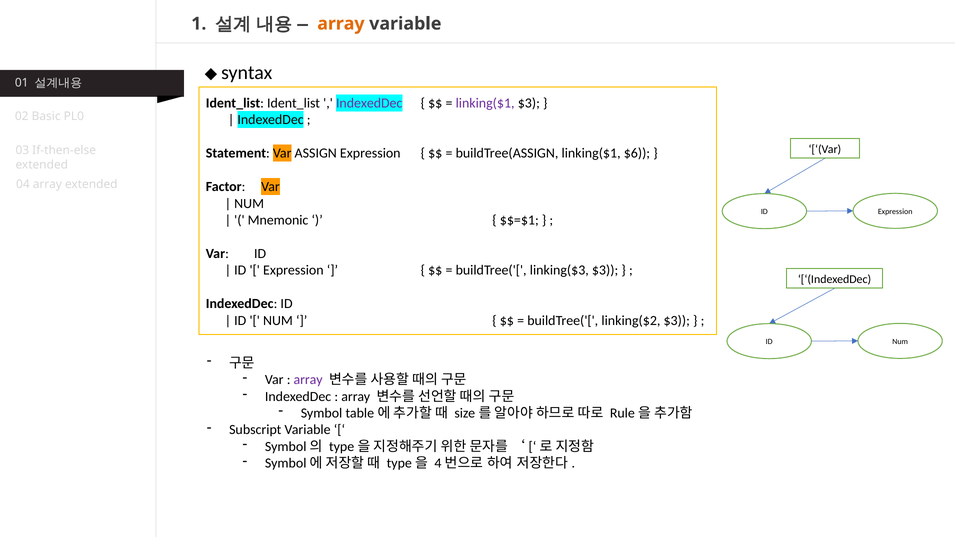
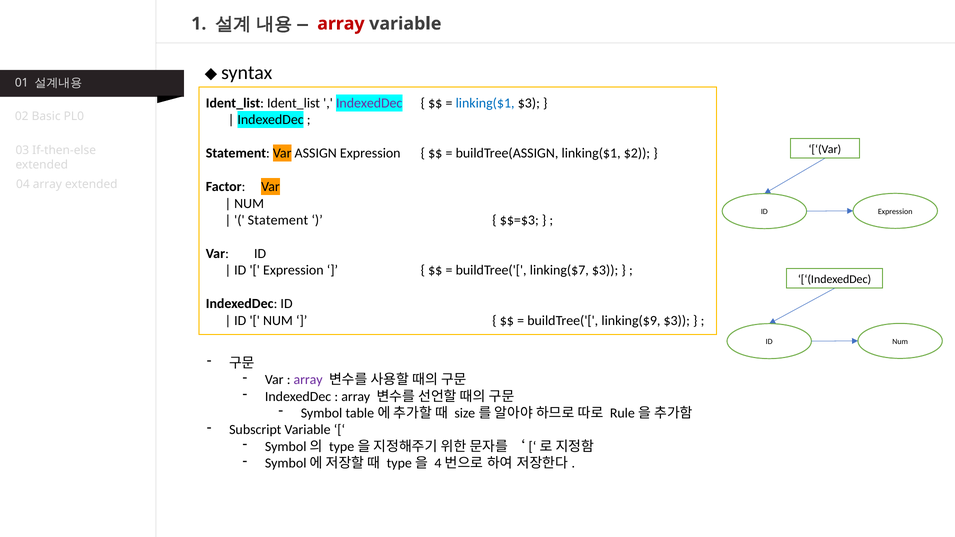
array at (341, 24) colour: orange -> red
linking($1 at (485, 103) colour: purple -> blue
$6: $6 -> $2
Mnemonic at (278, 220): Mnemonic -> Statement
$$=$1: $$=$1 -> $$=$3
linking($3: linking($3 -> linking($7
linking($2: linking($2 -> linking($9
